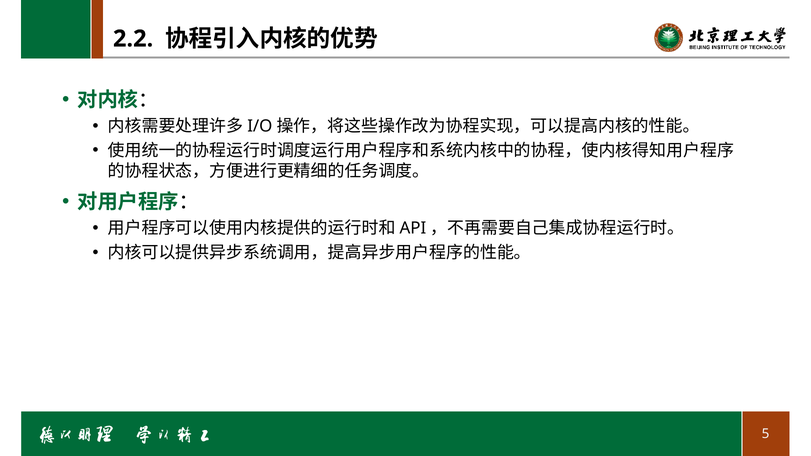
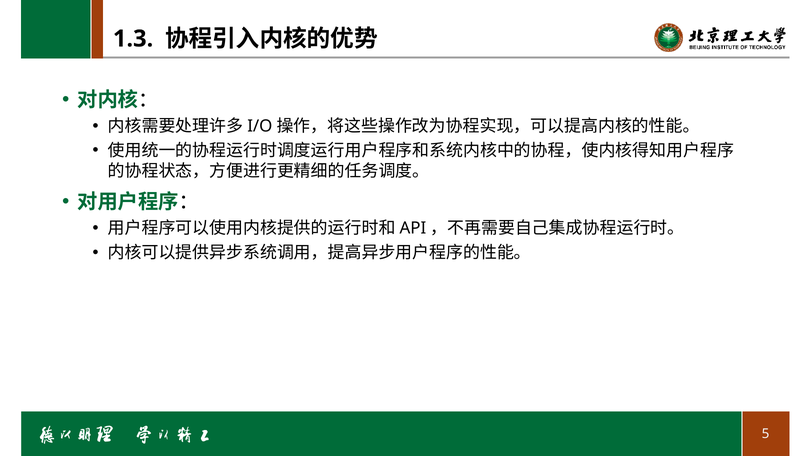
2.2: 2.2 -> 1.3
